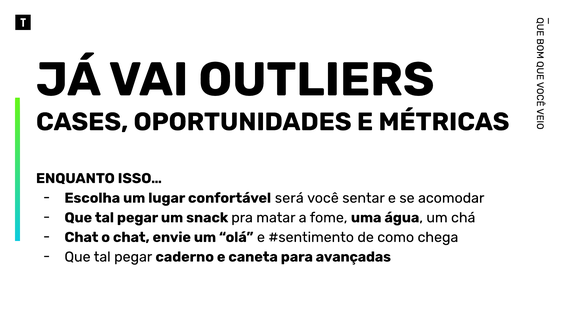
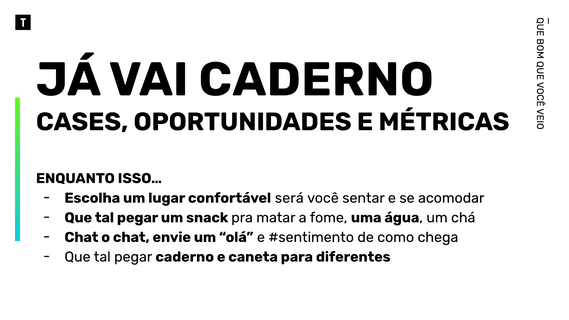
VAI OUTLIERS: OUTLIERS -> CADERNO
avançadas: avançadas -> diferentes
